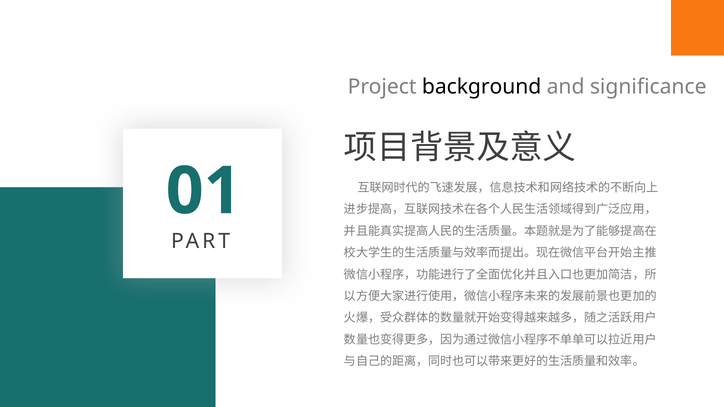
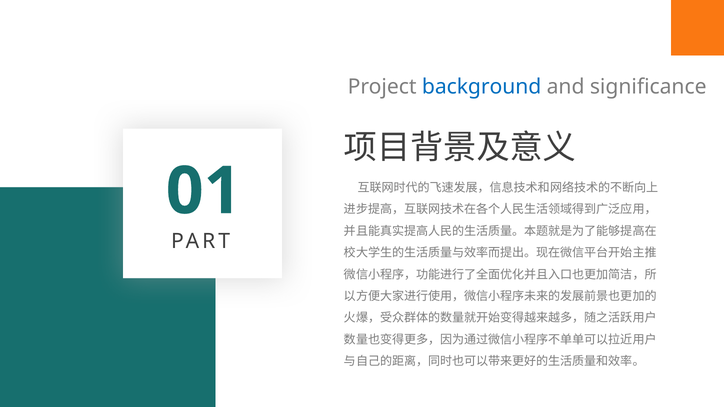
background colour: black -> blue
